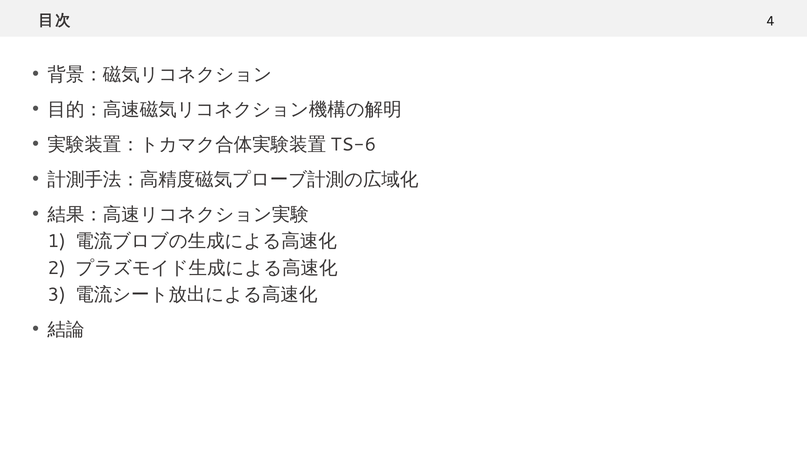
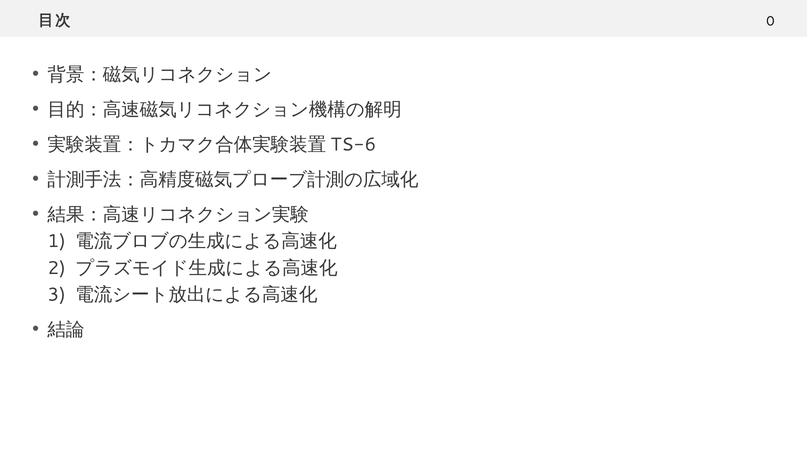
4: 4 -> 0
